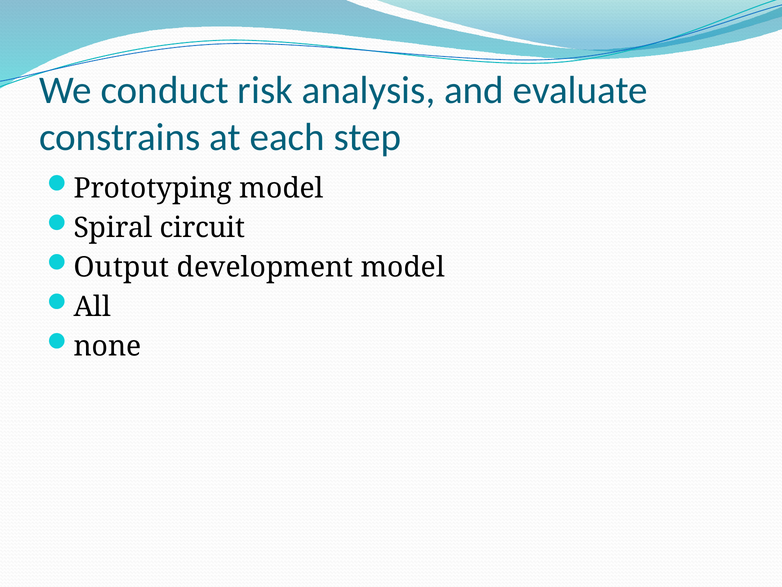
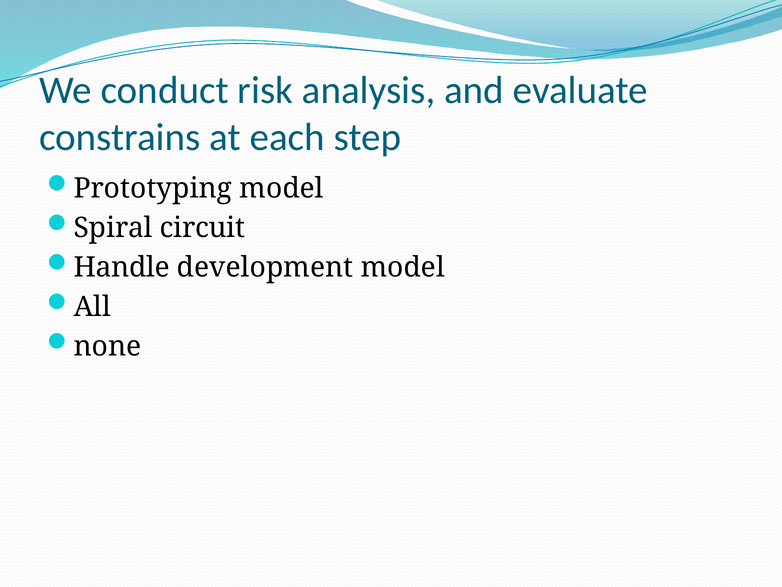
Output: Output -> Handle
